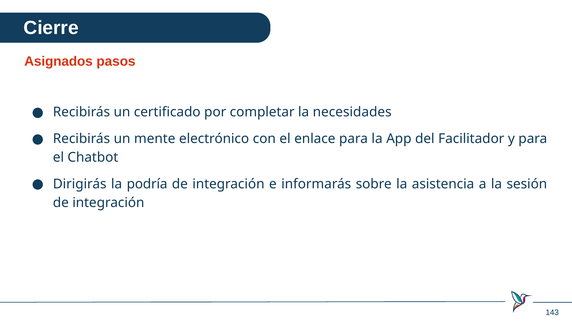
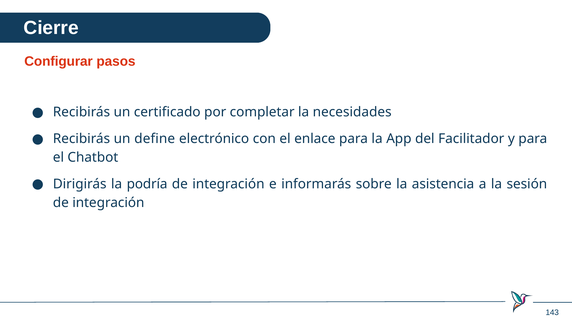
Asignados: Asignados -> Configurar
mente: mente -> define
